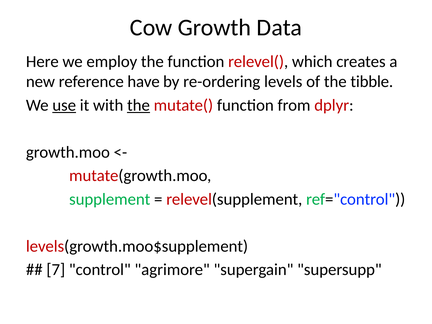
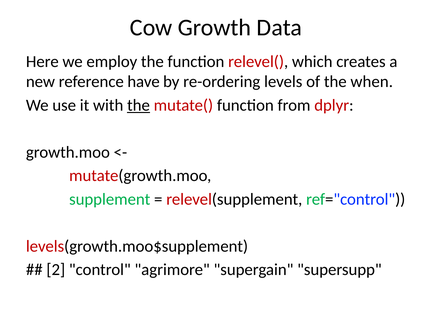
tibble: tibble -> when
use underline: present -> none
7: 7 -> 2
